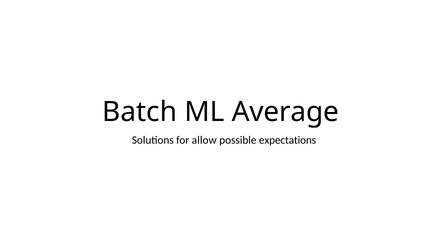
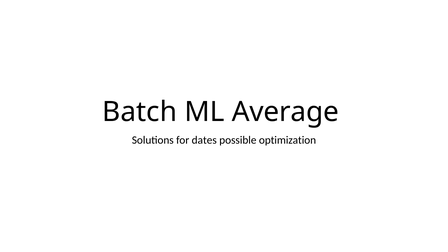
allow: allow -> dates
expectations: expectations -> optimization
